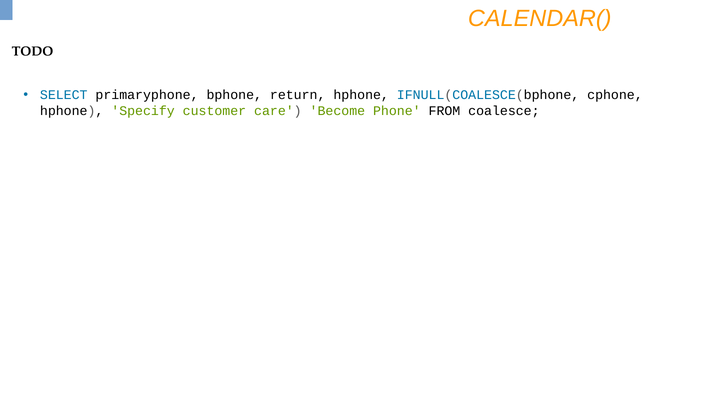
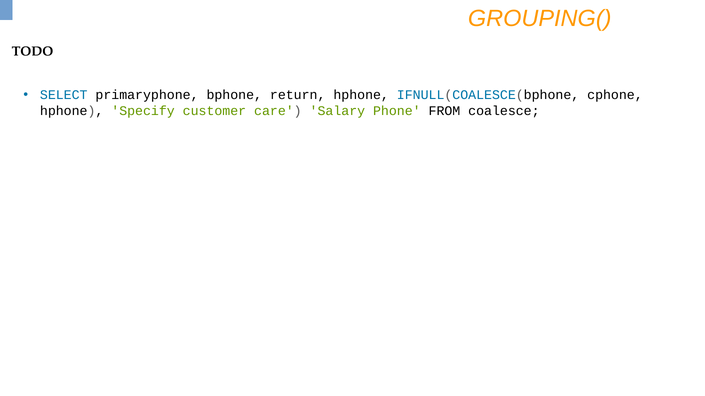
CALENDAR(: CALENDAR( -> GROUPING(
Become: Become -> Salary
